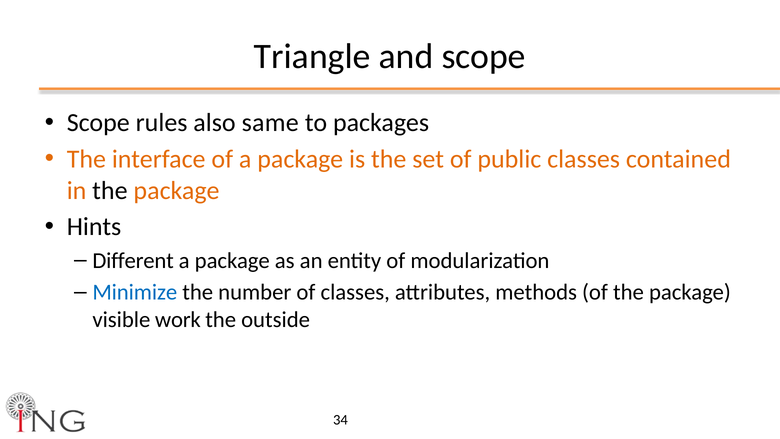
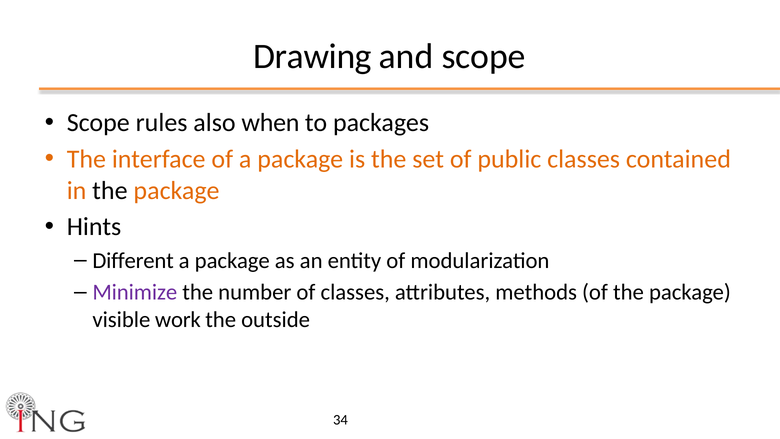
Triangle: Triangle -> Drawing
same: same -> when
Minimize colour: blue -> purple
